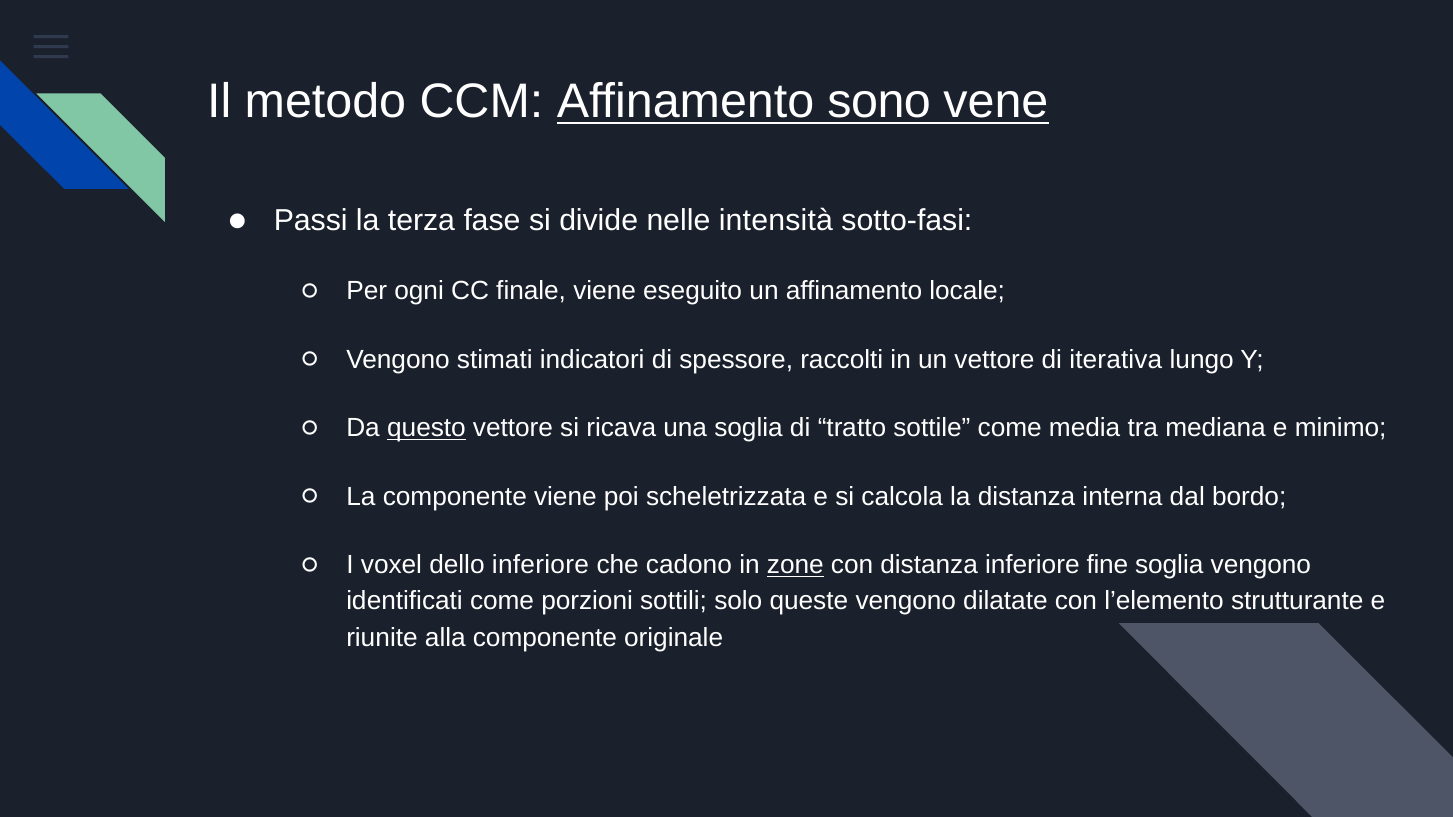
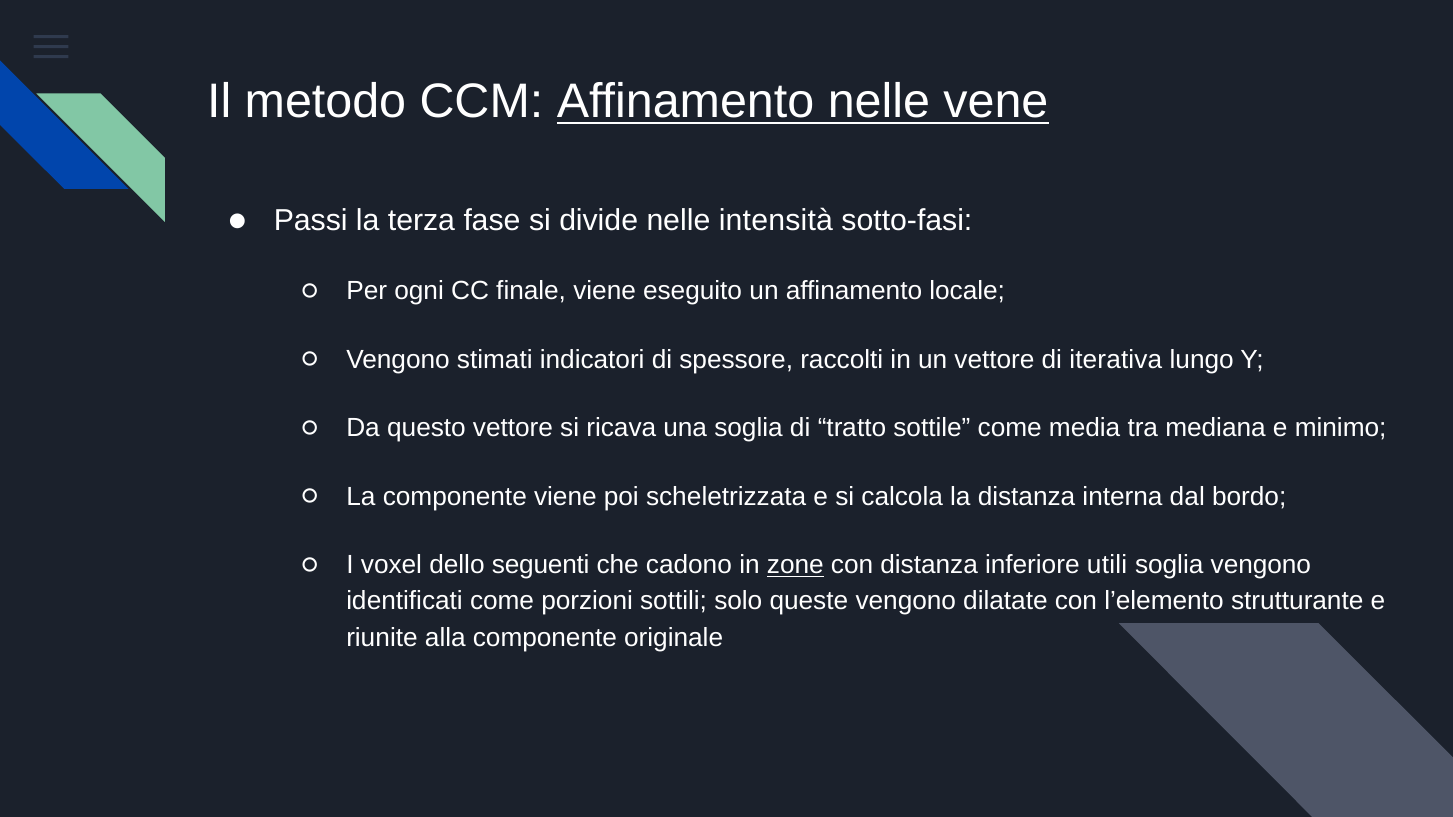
Affinamento sono: sono -> nelle
questo underline: present -> none
dello inferiore: inferiore -> seguenti
fine: fine -> utili
